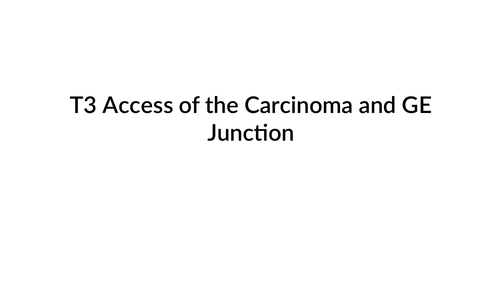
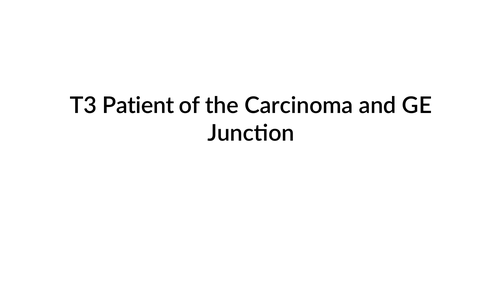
Access: Access -> Patient
